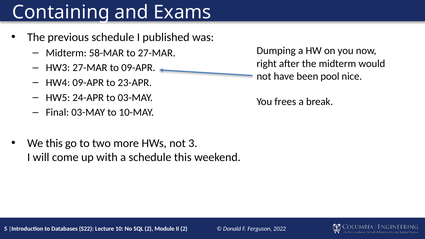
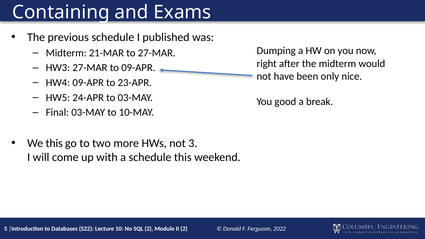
58-MAR: 58-MAR -> 21-MAR
pool: pool -> only
frees: frees -> good
